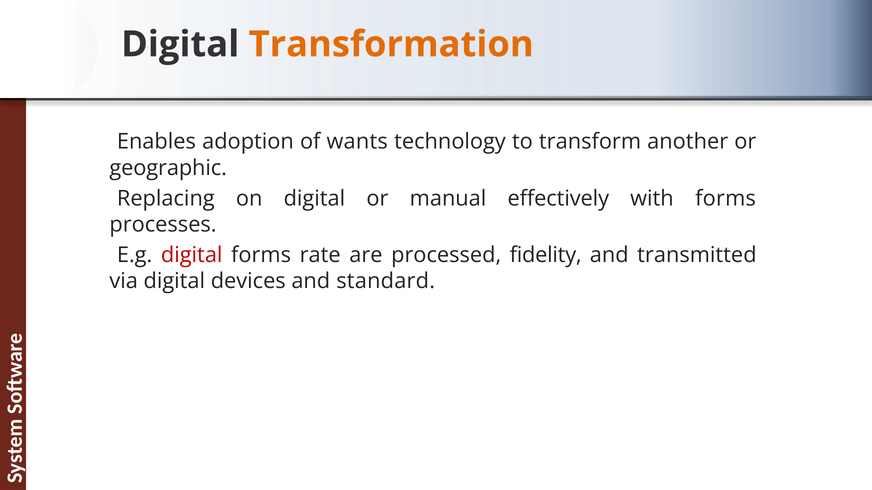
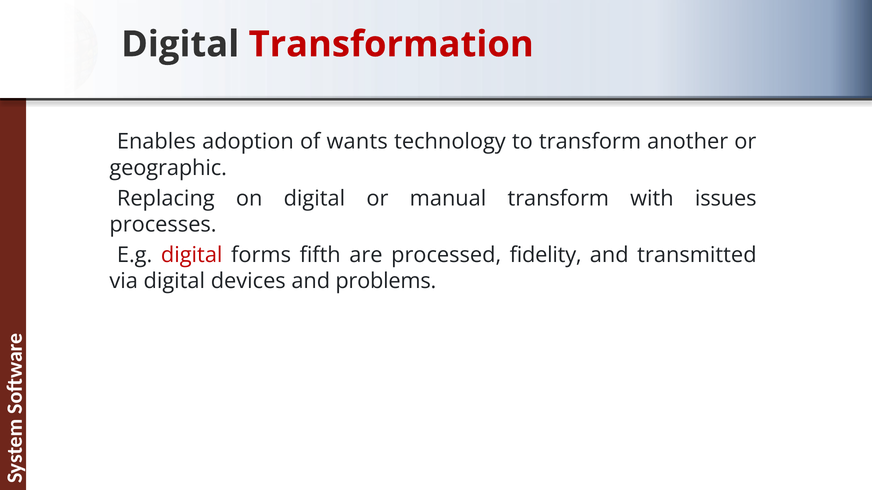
Transformation colour: orange -> red
manual effectively: effectively -> transform
with forms: forms -> issues
rate: rate -> fifth
standard: standard -> problems
